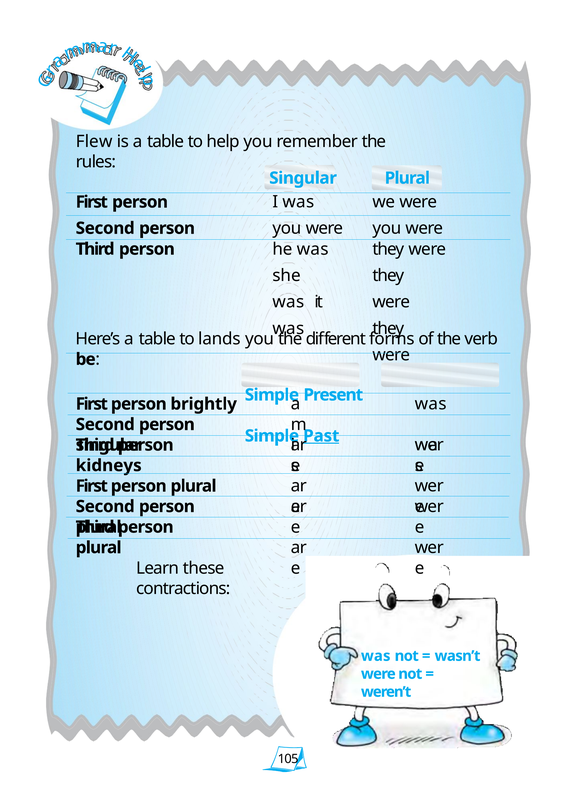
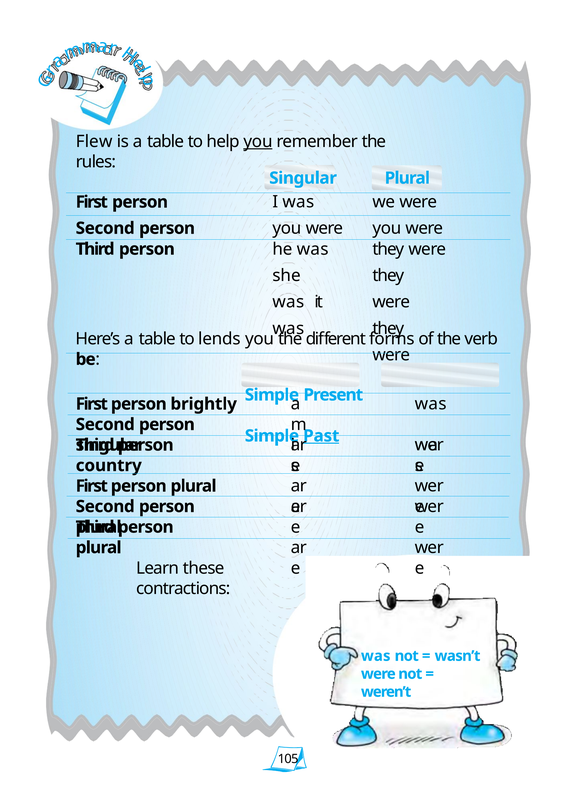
you at (258, 141) underline: none -> present
lands: lands -> lends
kidneys: kidneys -> country
